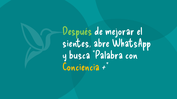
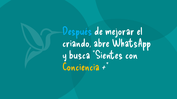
Después colour: light green -> light blue
sientes: sientes -> criando
Palabra: Palabra -> Sientes
